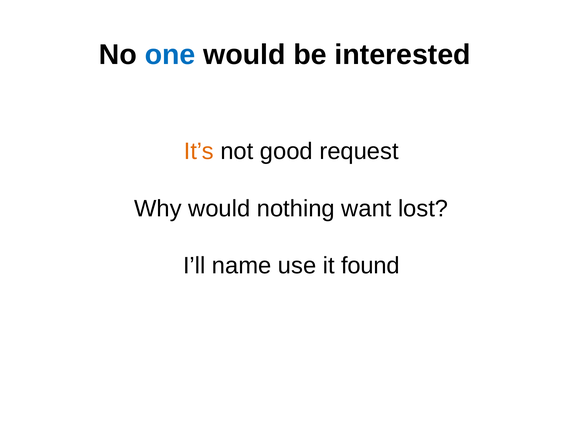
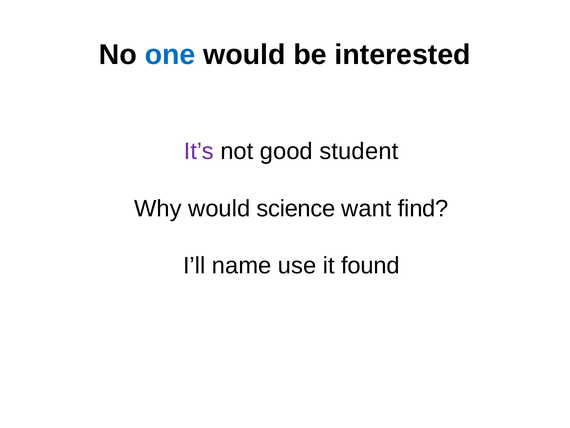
It’s colour: orange -> purple
request: request -> student
nothing: nothing -> science
lost: lost -> find
